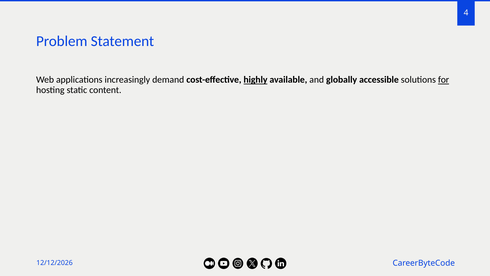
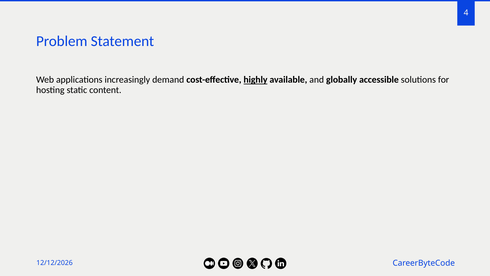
for underline: present -> none
